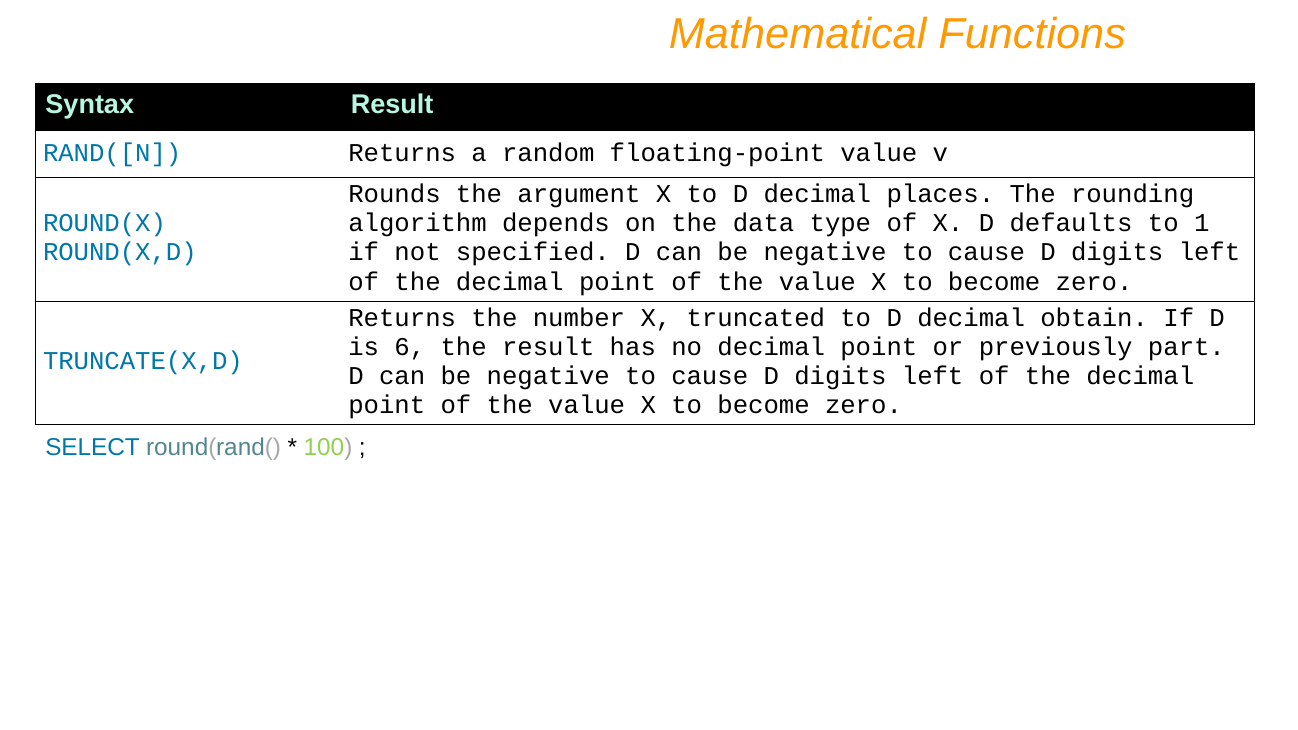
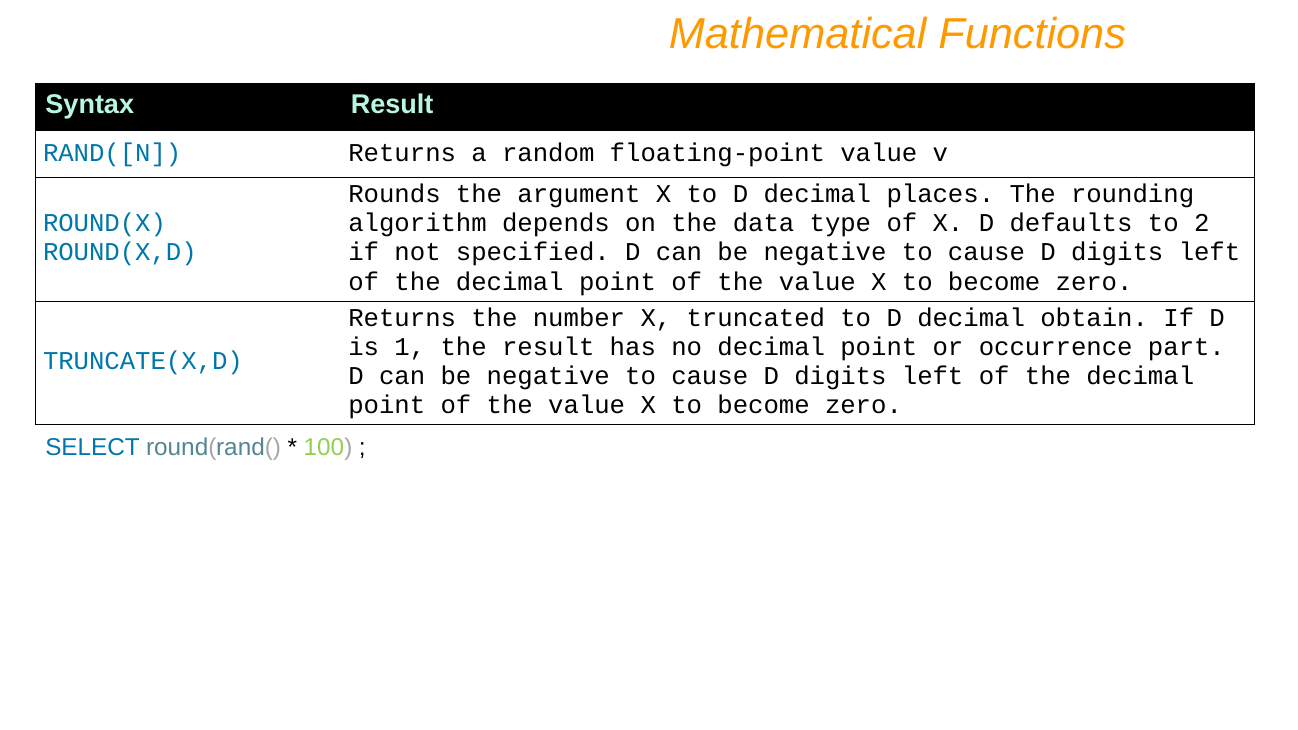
1: 1 -> 2
6: 6 -> 1
previously: previously -> occurrence
